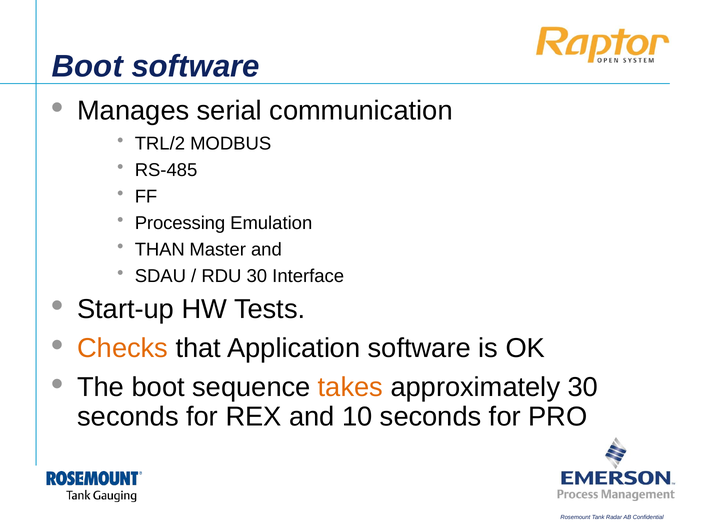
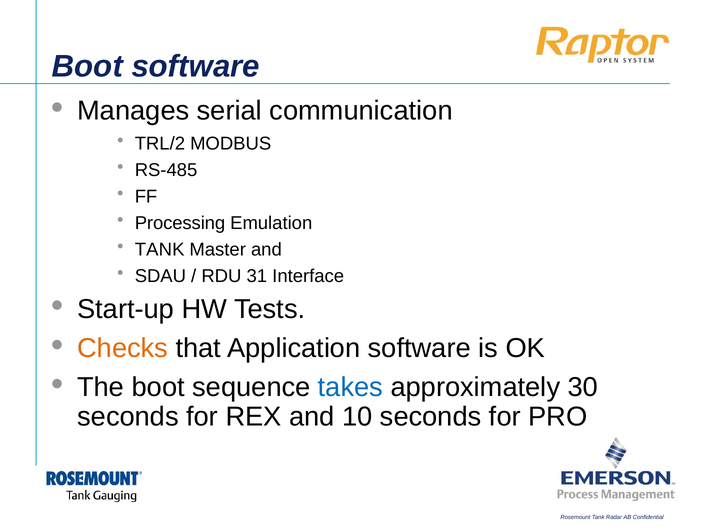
THAN at (160, 249): THAN -> TANK
RDU 30: 30 -> 31
takes colour: orange -> blue
